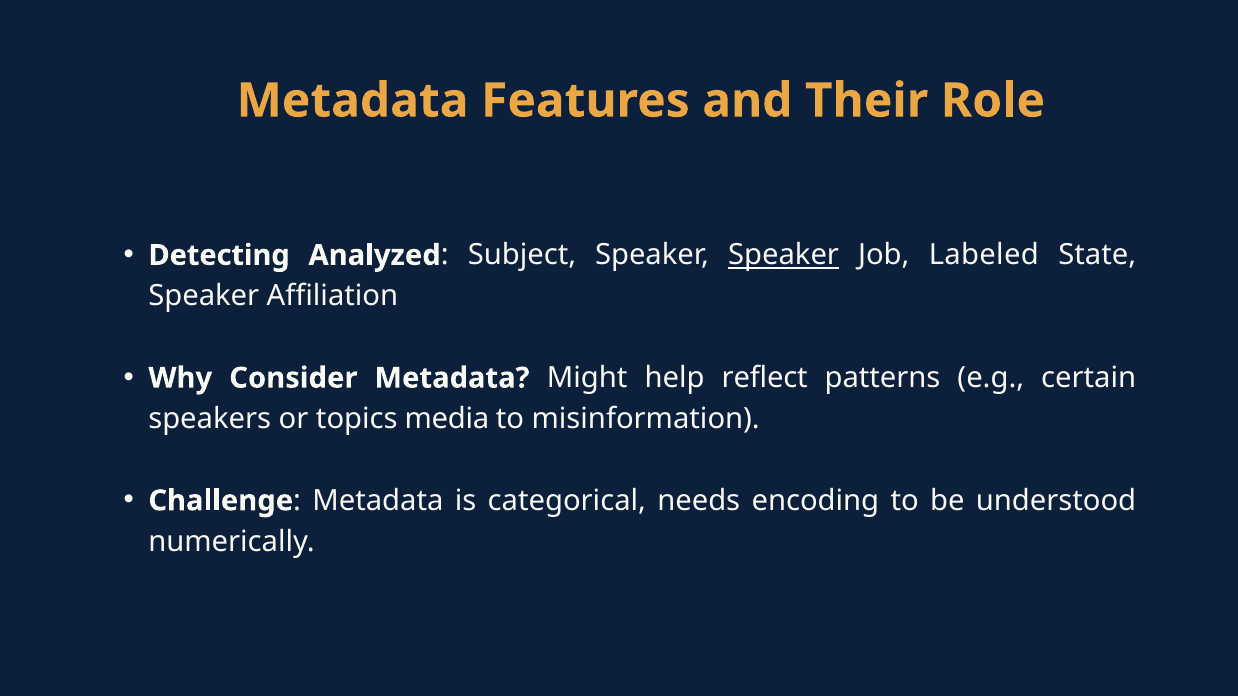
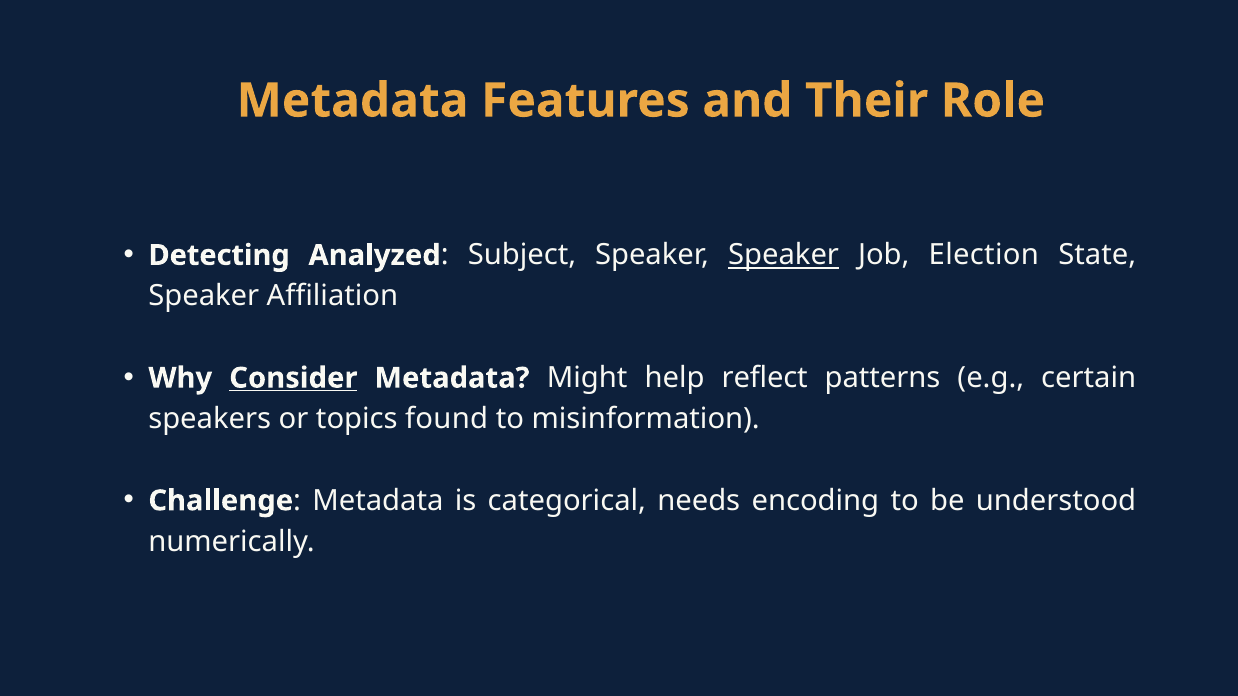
Labeled: Labeled -> Election
Consider underline: none -> present
media: media -> found
